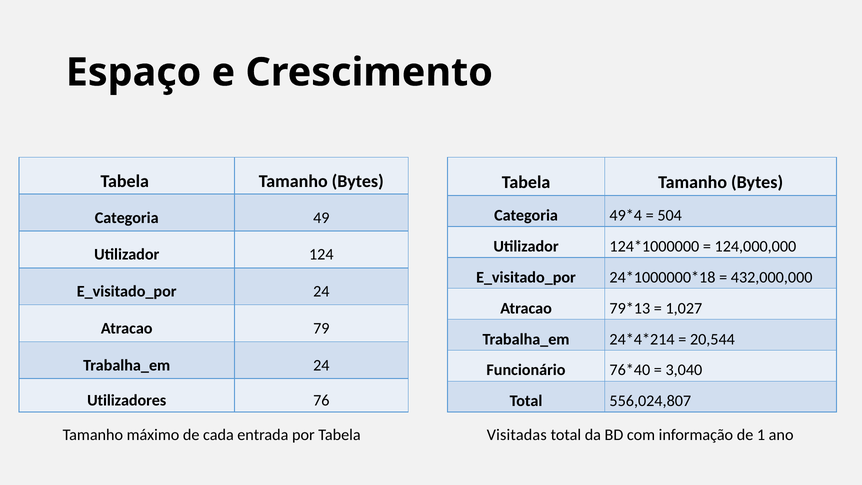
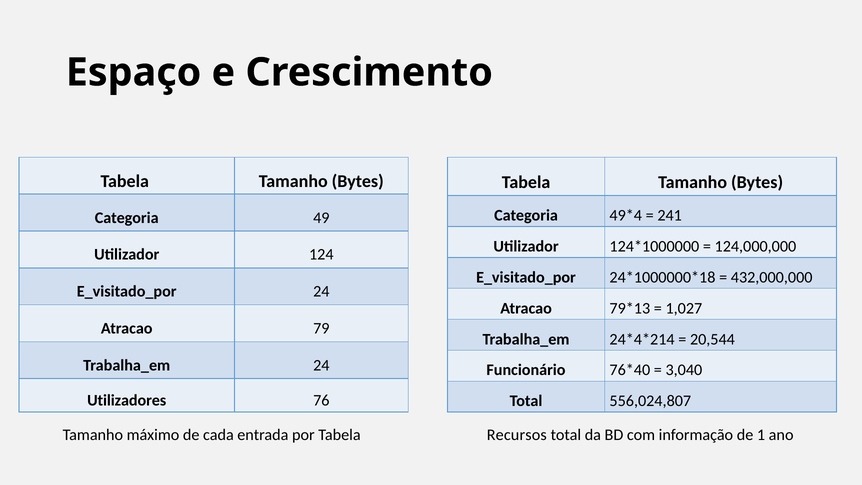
504: 504 -> 241
Visitadas: Visitadas -> Recursos
